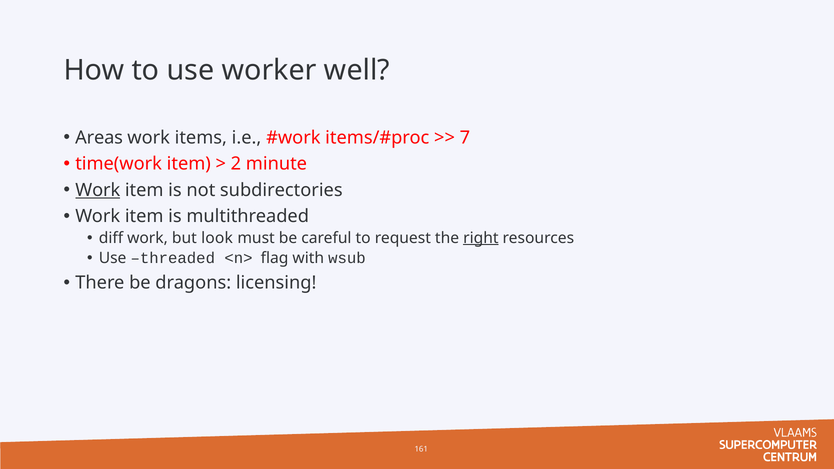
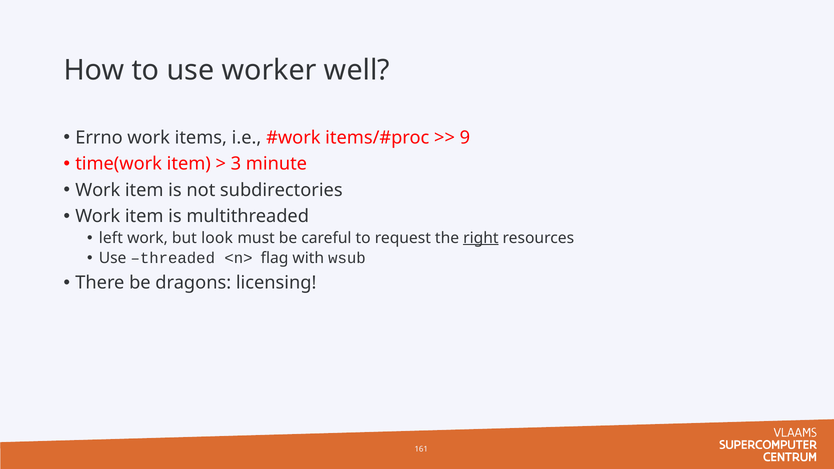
Areas: Areas -> Errno
7: 7 -> 9
2: 2 -> 3
Work at (98, 190) underline: present -> none
diff: diff -> left
